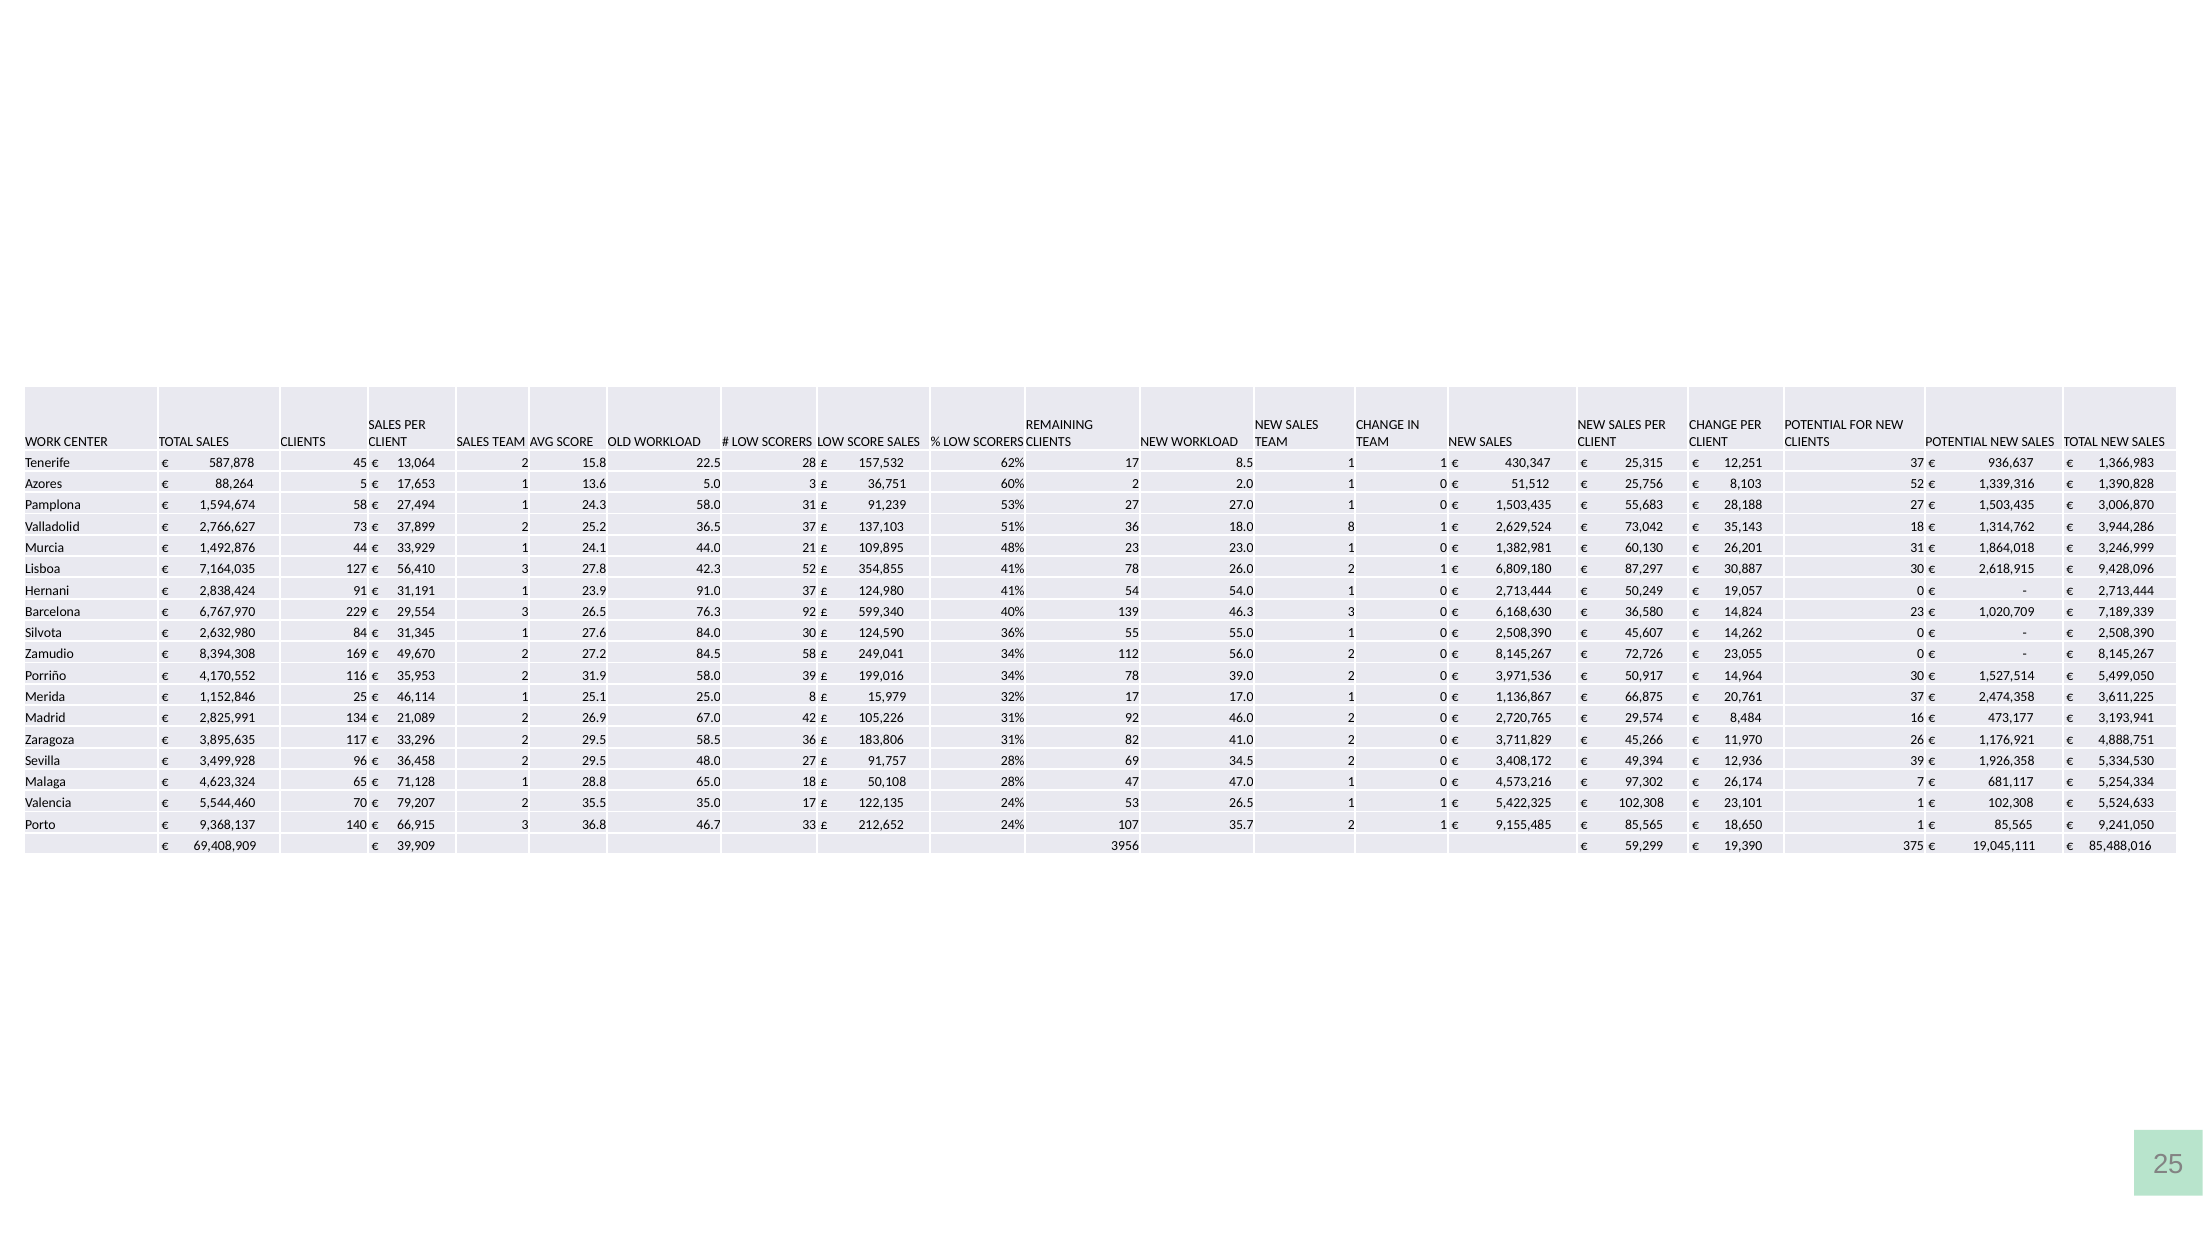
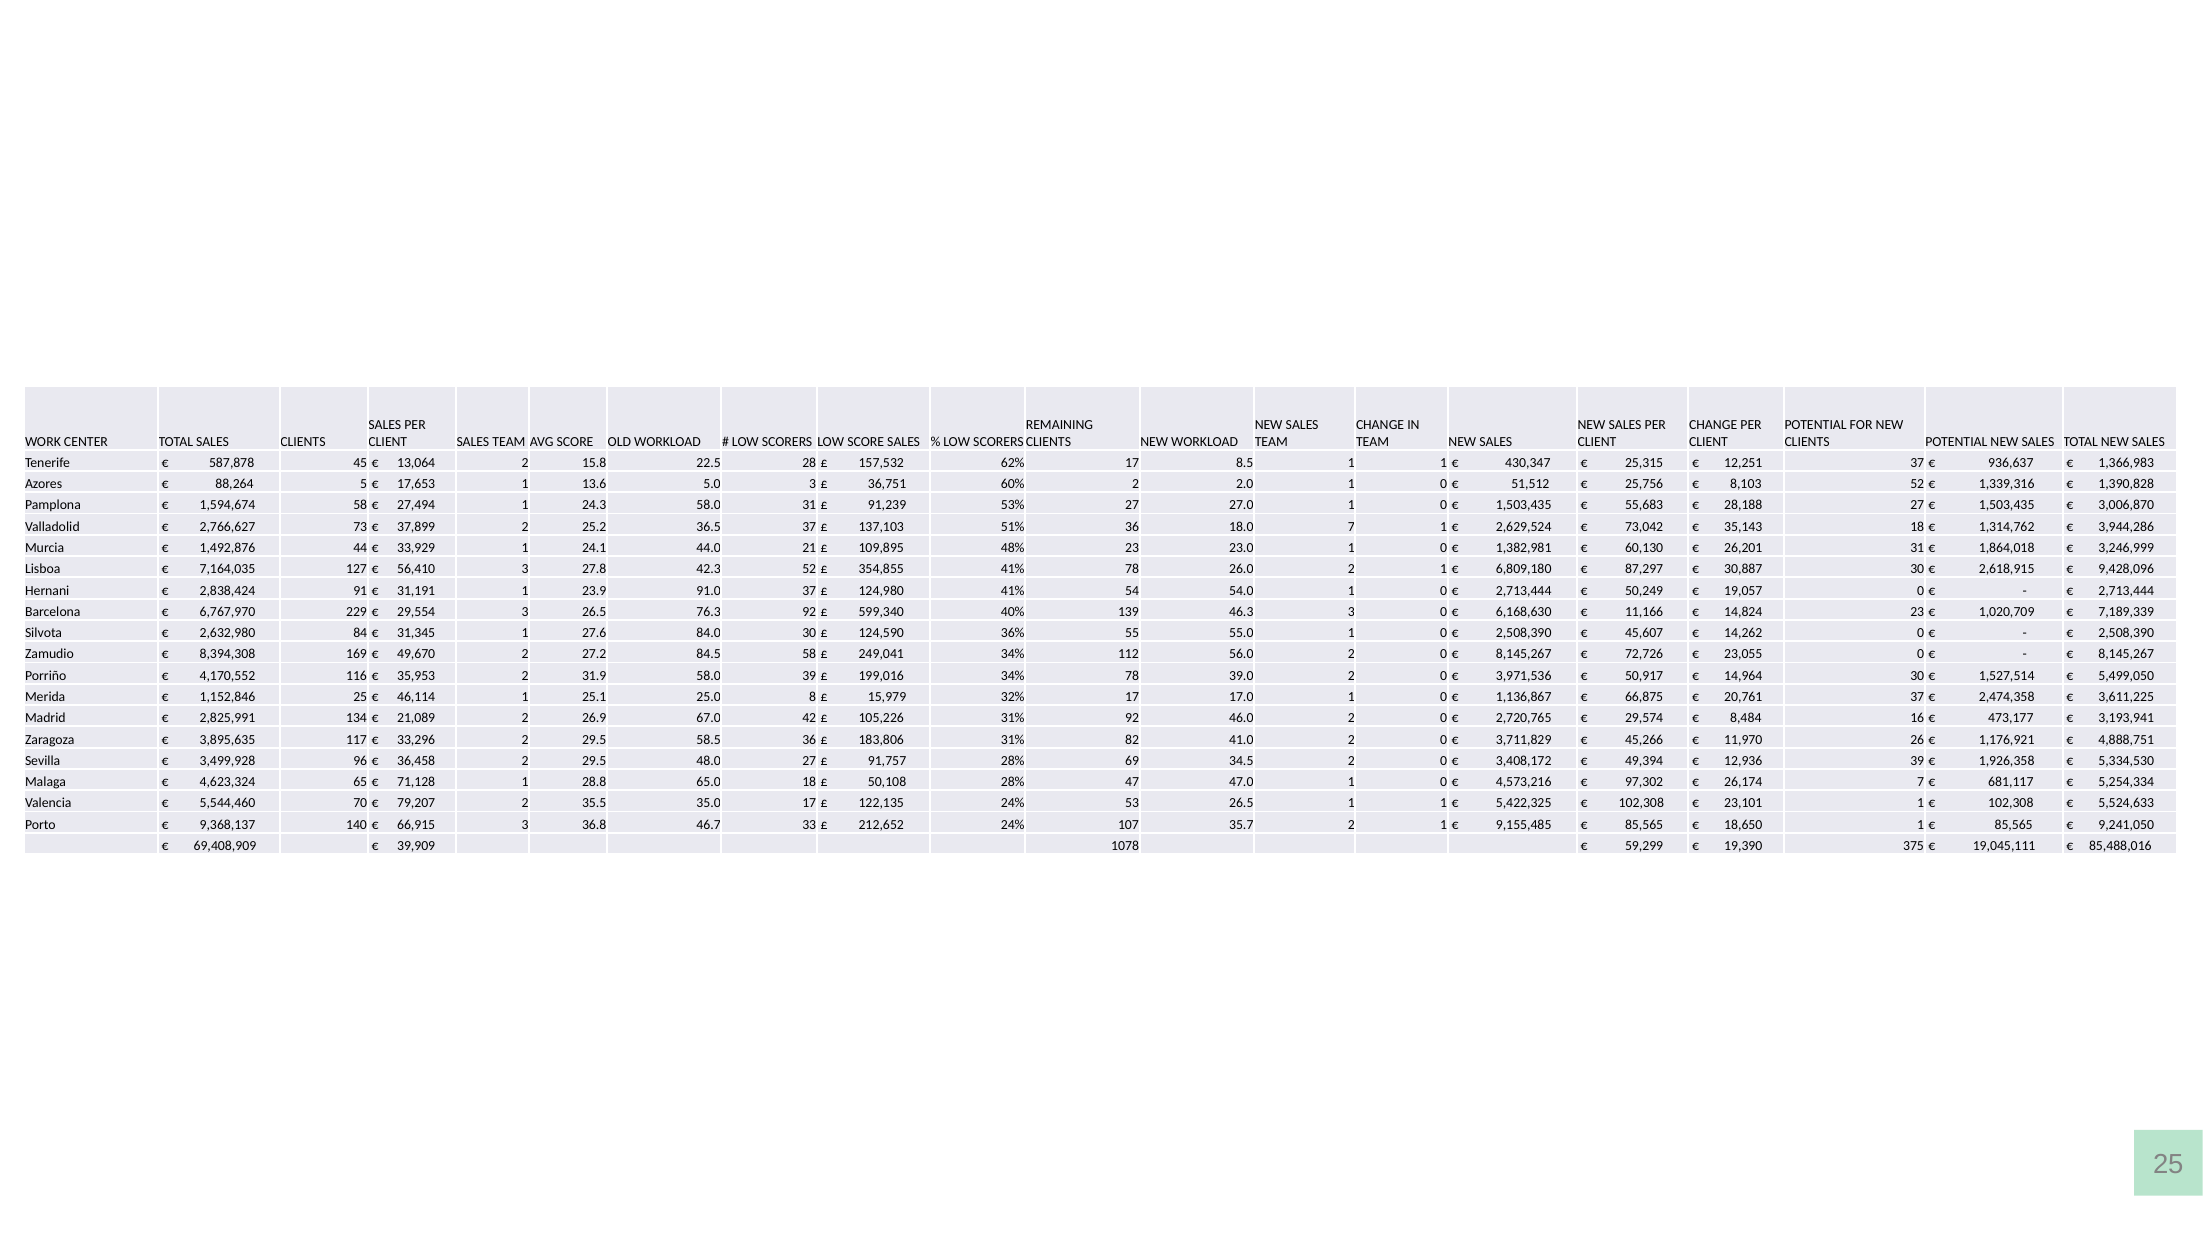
18.0 8: 8 -> 7
36,580: 36,580 -> 11,166
3956: 3956 -> 1078
